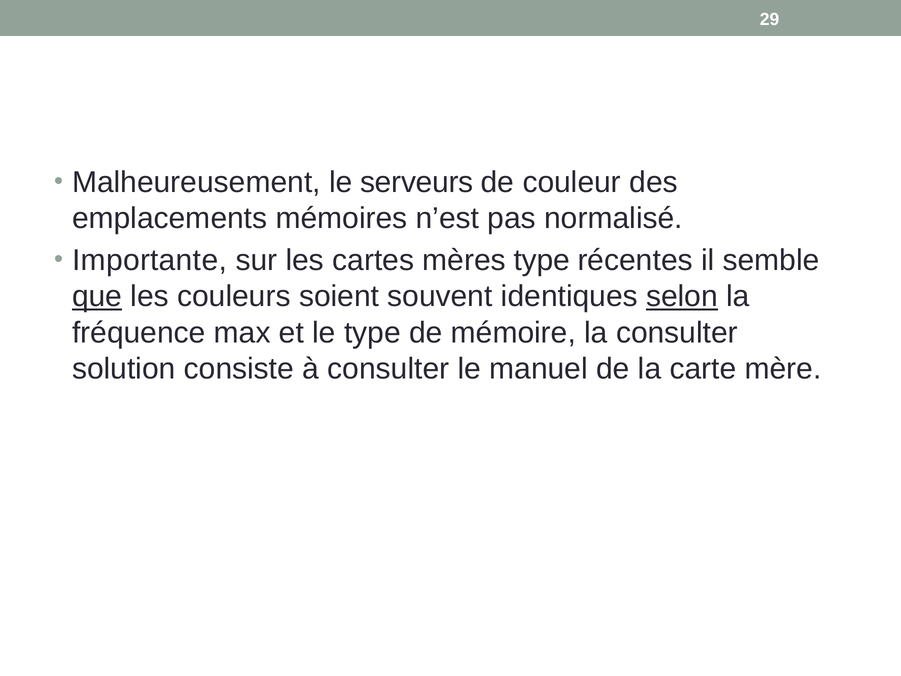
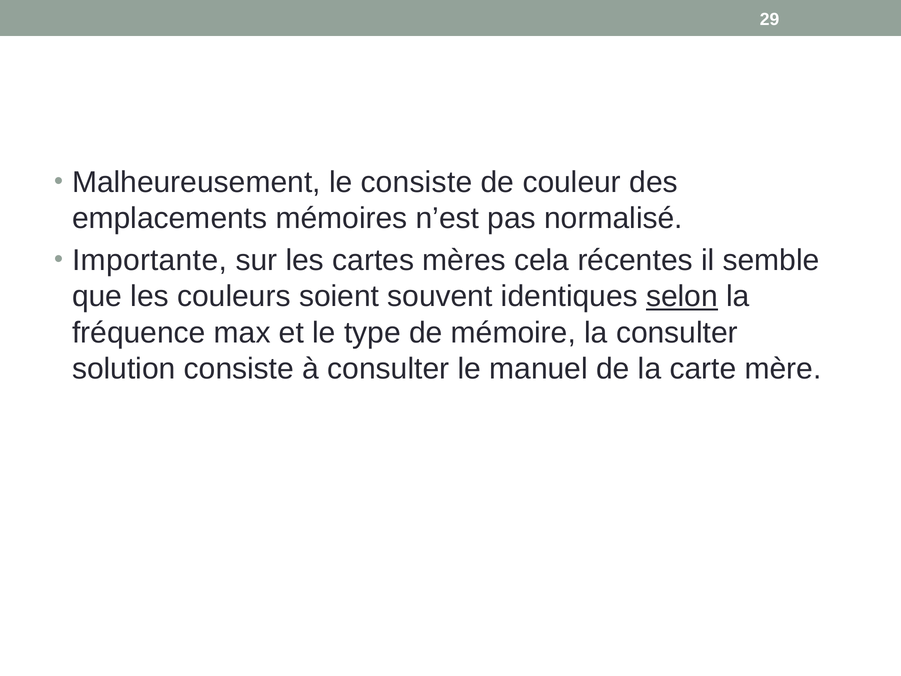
le serveurs: serveurs -> consiste
mères type: type -> cela
que underline: present -> none
